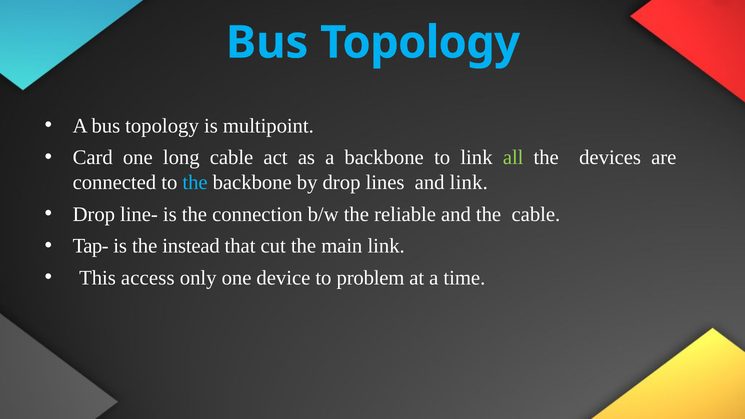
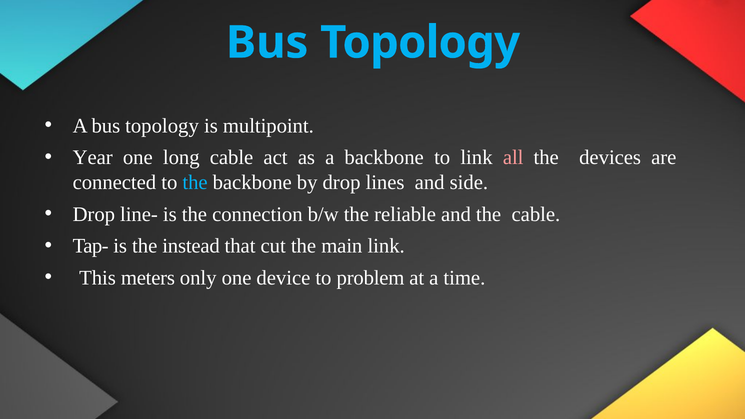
Card: Card -> Year
all colour: light green -> pink
and link: link -> side
access: access -> meters
